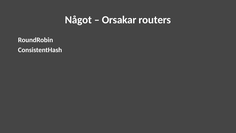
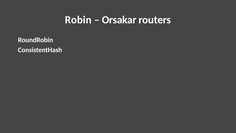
Något: Något -> Robin
